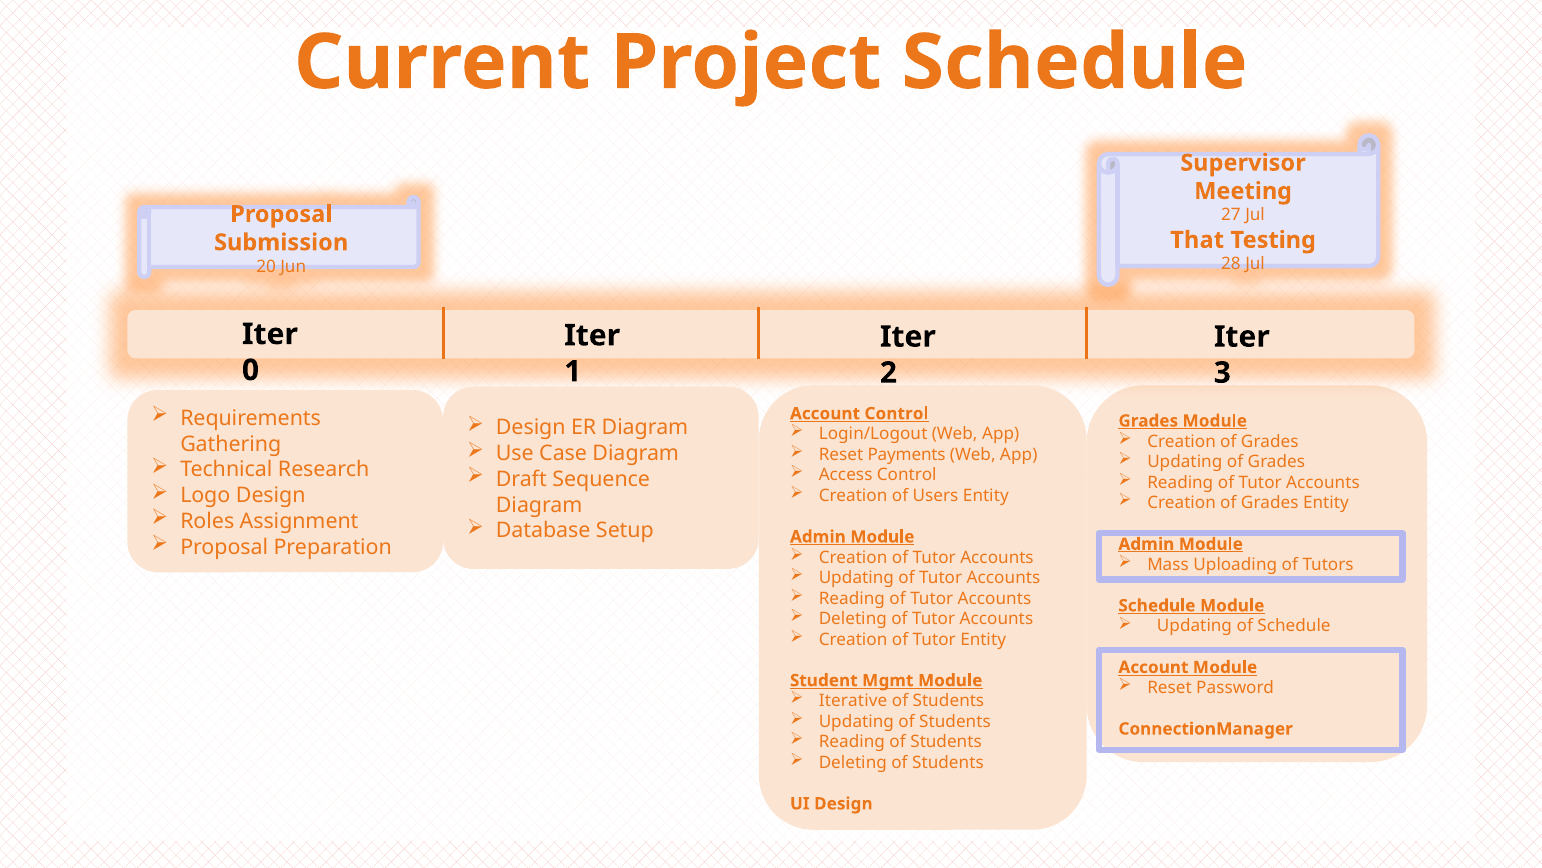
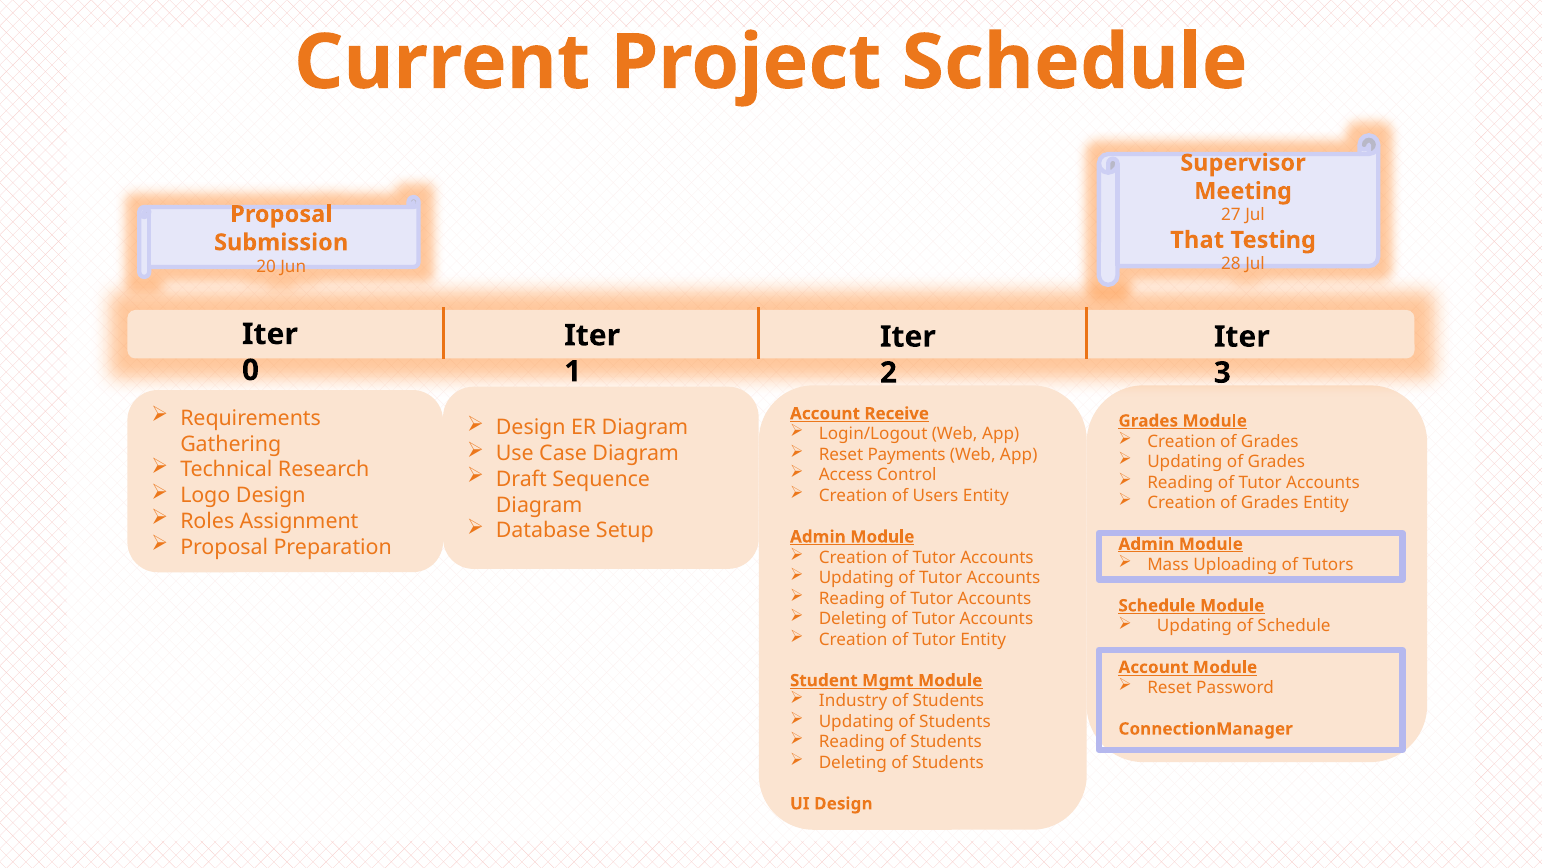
Account Control: Control -> Receive
Iterative: Iterative -> Industry
